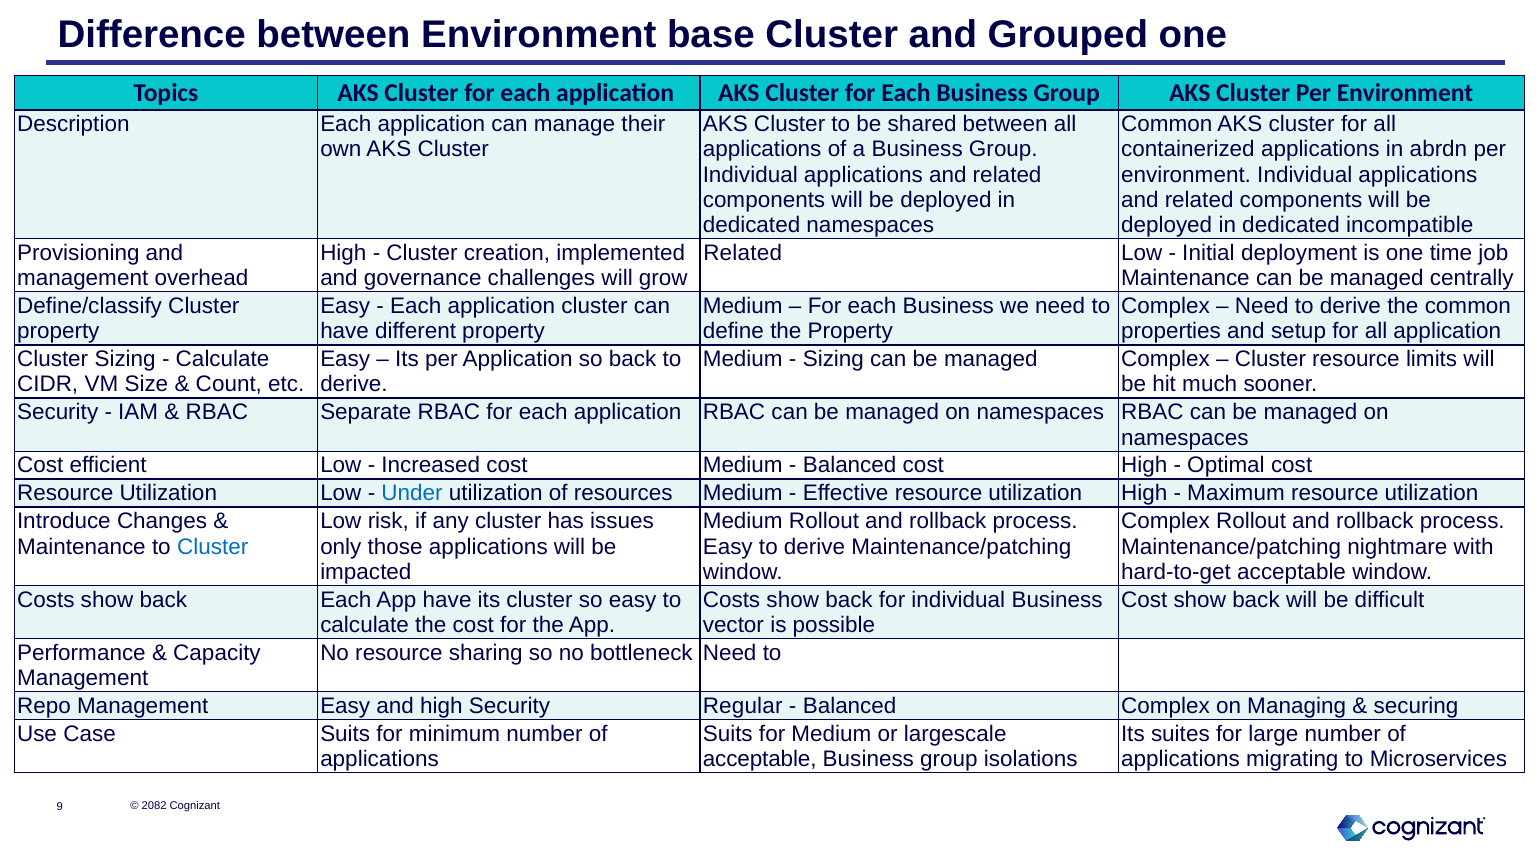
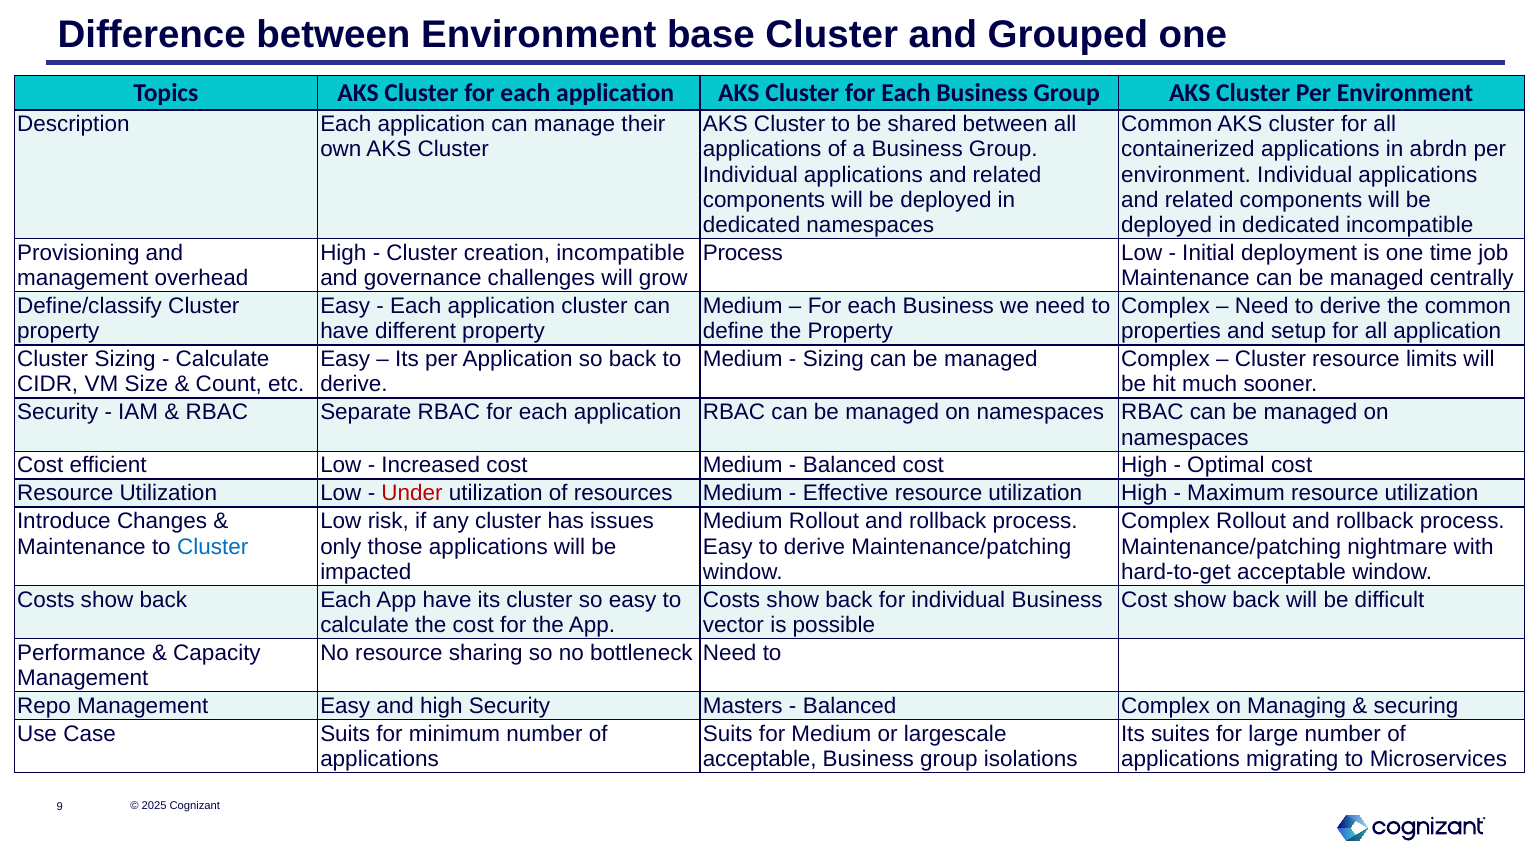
creation implemented: implemented -> incompatible
Related at (743, 253): Related -> Process
Under colour: blue -> red
Regular: Regular -> Masters
2082: 2082 -> 2025
